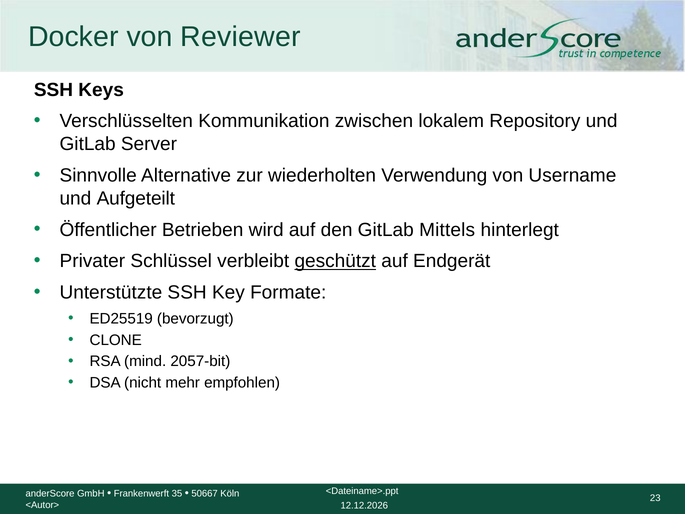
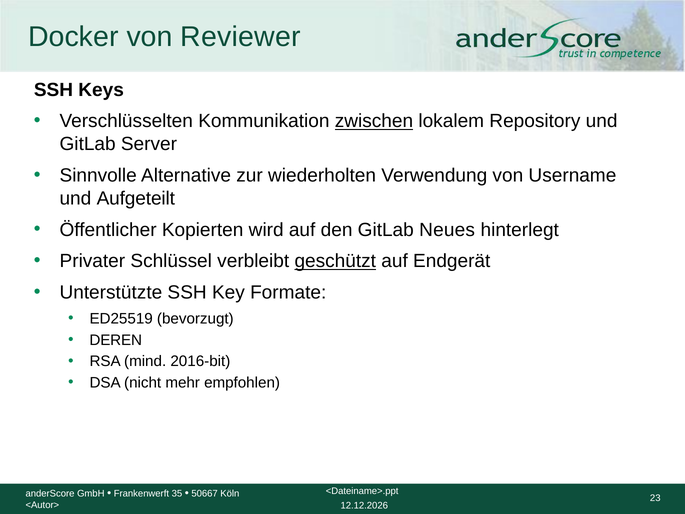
zwischen underline: none -> present
Betrieben: Betrieben -> Kopierten
Mittels: Mittels -> Neues
CLONE: CLONE -> DEREN
2057-bit: 2057-bit -> 2016-bit
